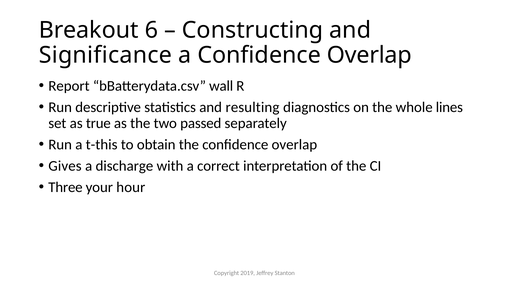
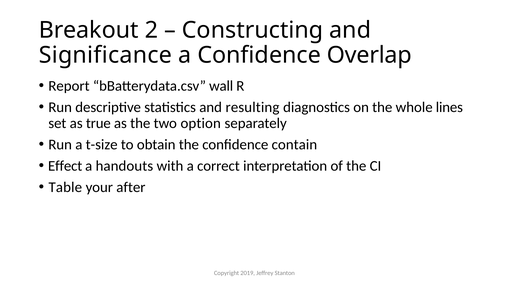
6: 6 -> 2
passed: passed -> option
t-this: t-this -> t-size
the confidence overlap: overlap -> contain
Gives: Gives -> Effect
discharge: discharge -> handouts
Three: Three -> Table
hour: hour -> after
